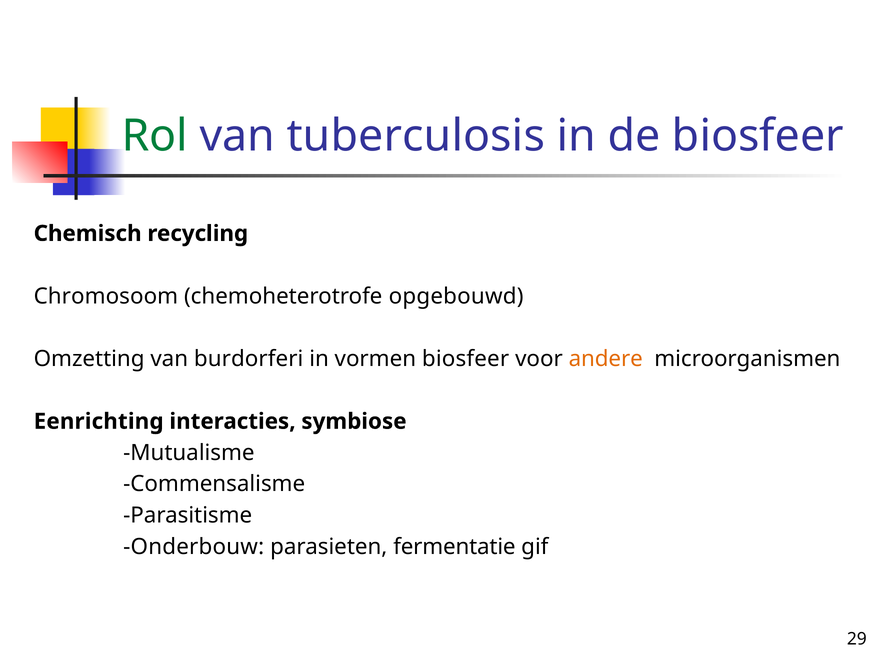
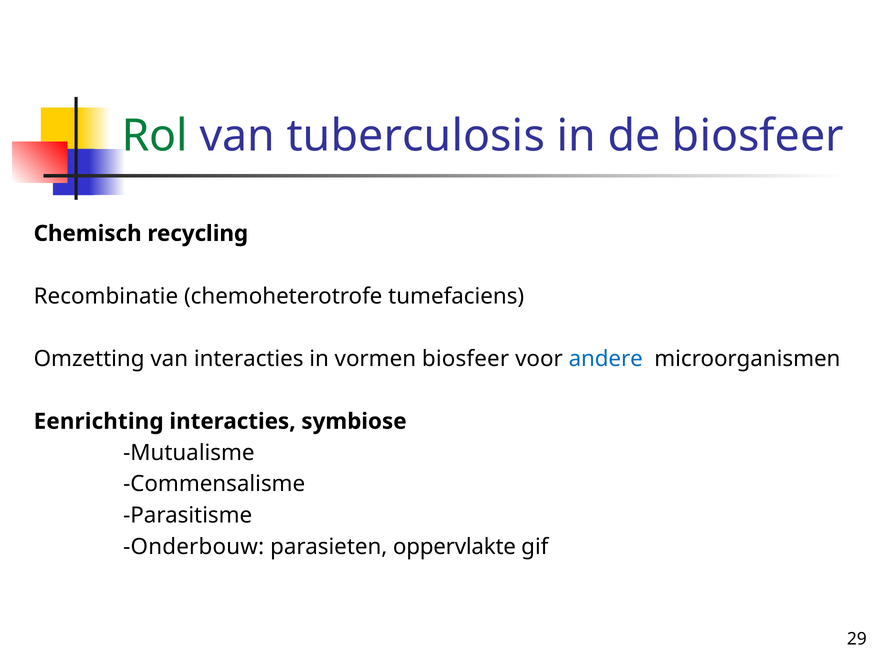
Chromosoom: Chromosoom -> Recombinatie
opgebouwd: opgebouwd -> tumefaciens
van burdorferi: burdorferi -> interacties
andere colour: orange -> blue
fermentatie: fermentatie -> oppervlakte
